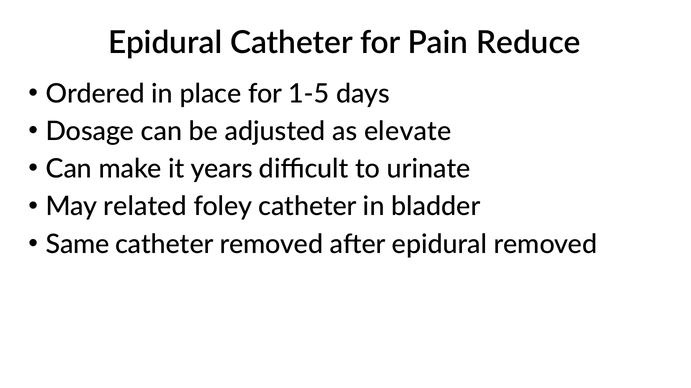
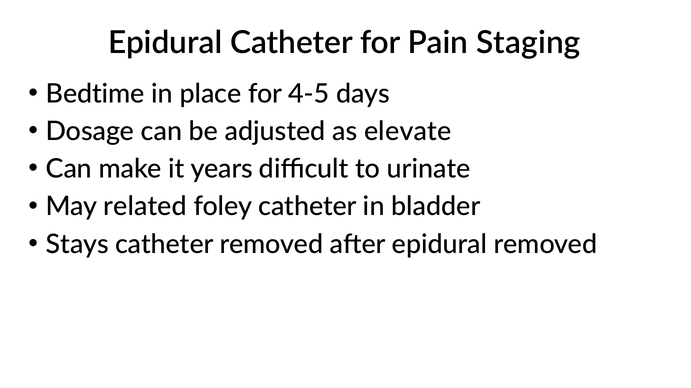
Reduce: Reduce -> Staging
Ordered: Ordered -> Bedtime
1-5: 1-5 -> 4-5
Same: Same -> Stays
